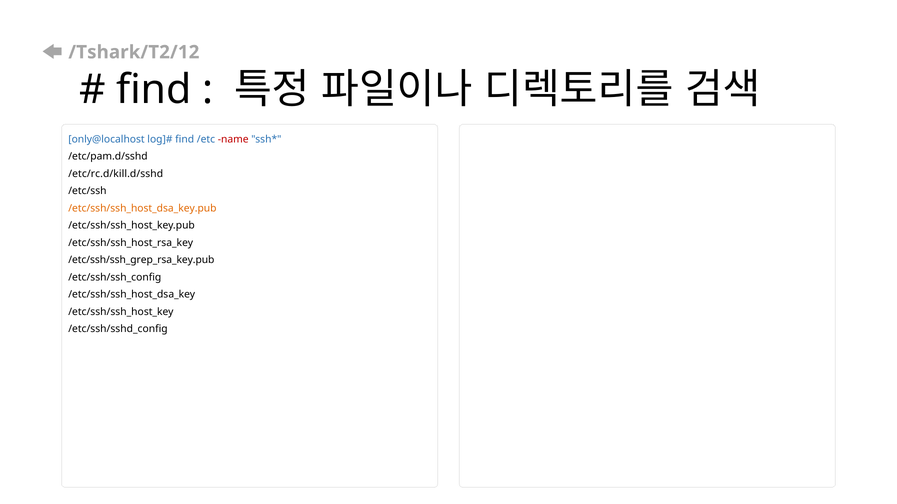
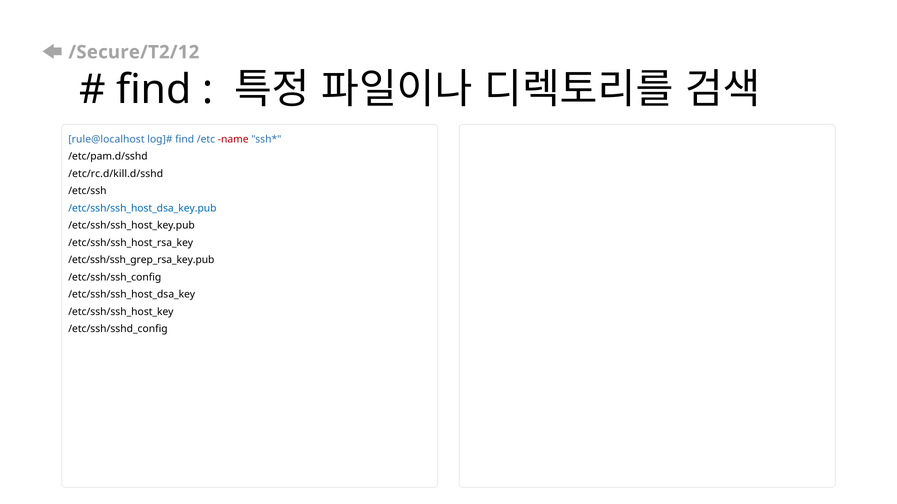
/Tshark/T2/12: /Tshark/T2/12 -> /Secure/T2/12
only@localhost: only@localhost -> rule@localhost
/etc/ssh/ssh_host_dsa_key.pub colour: orange -> blue
